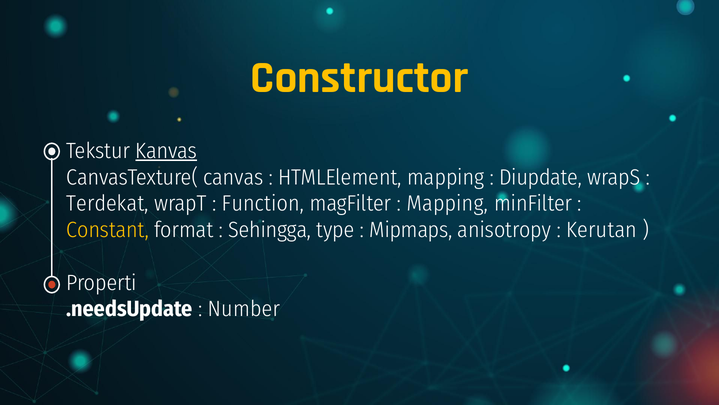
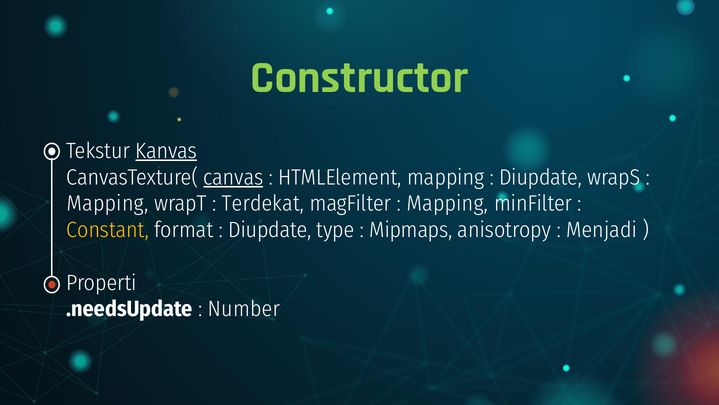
Constructor colour: yellow -> light green
canvas underline: none -> present
Terdekat at (108, 203): Terdekat -> Mapping
Function: Function -> Terdekat
Sehingga at (270, 230): Sehingga -> Diupdate
Kerutan: Kerutan -> Menjadi
